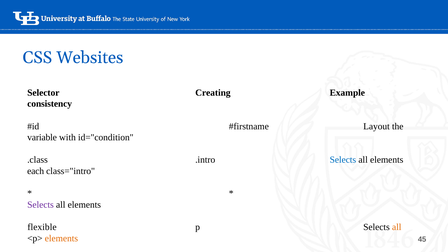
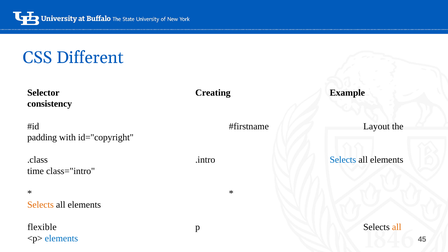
Websites: Websites -> Different
variable: variable -> padding
id="condition: id="condition -> id="copyright
each: each -> time
Selects at (41, 205) colour: purple -> orange
elements at (61, 238) colour: orange -> blue
